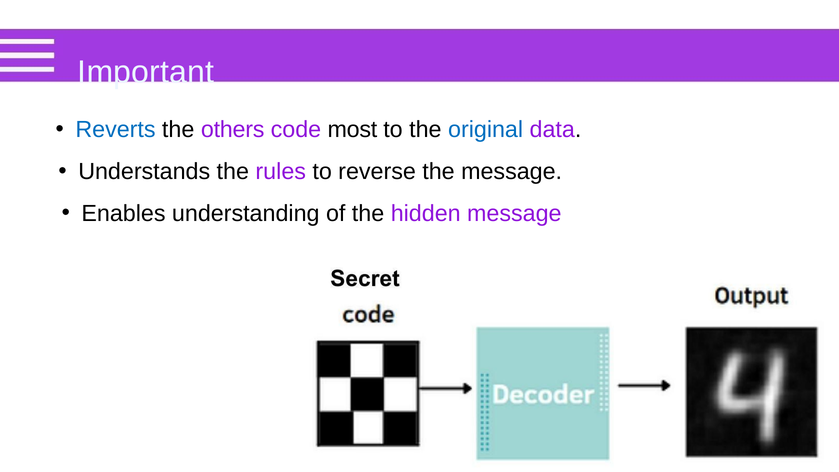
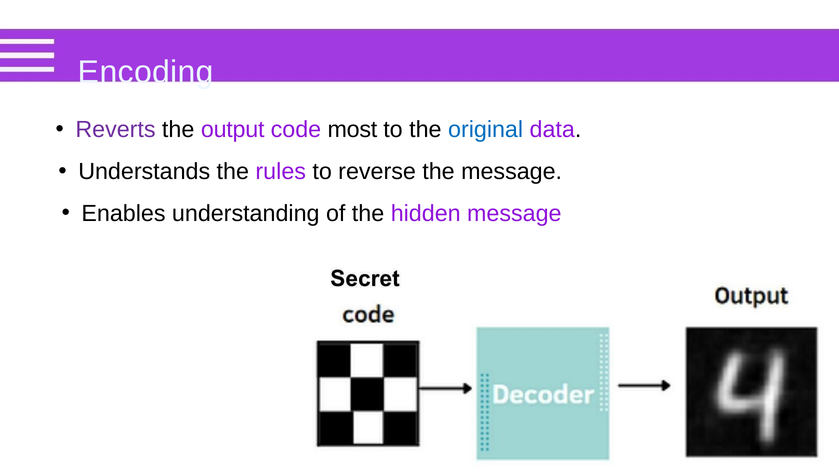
Important: Important -> Encoding
Reverts colour: blue -> purple
others: others -> output
